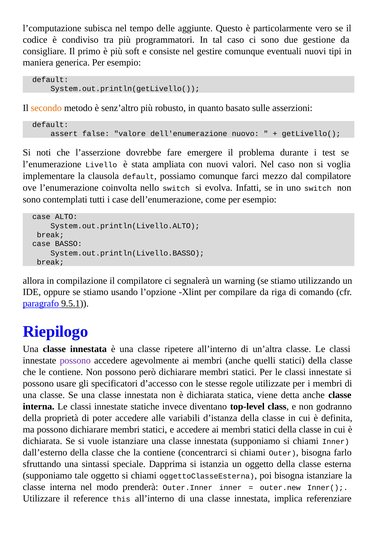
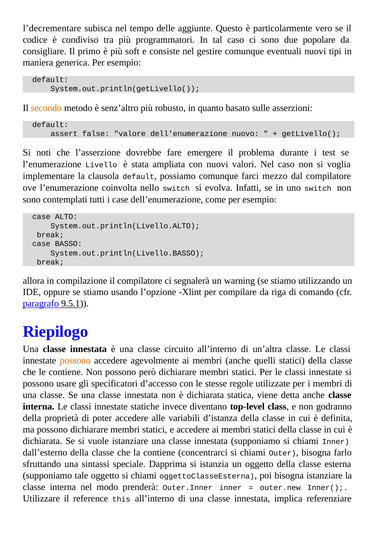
l’computazione: l’computazione -> l’decrementare
gestione: gestione -> popolare
ripetere: ripetere -> circuito
possono at (75, 361) colour: purple -> orange
